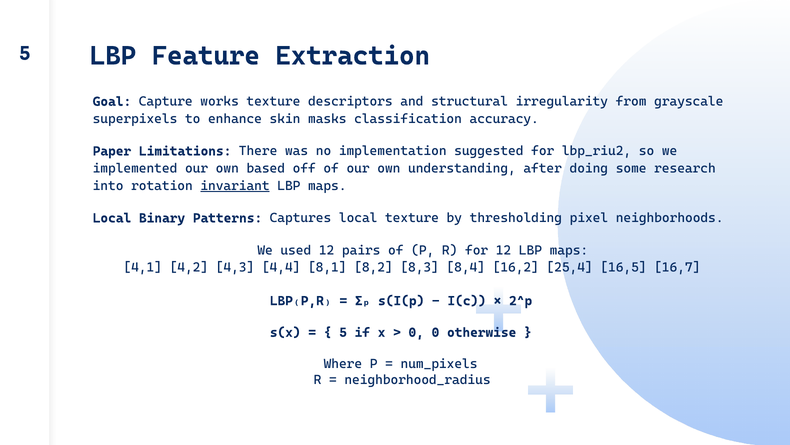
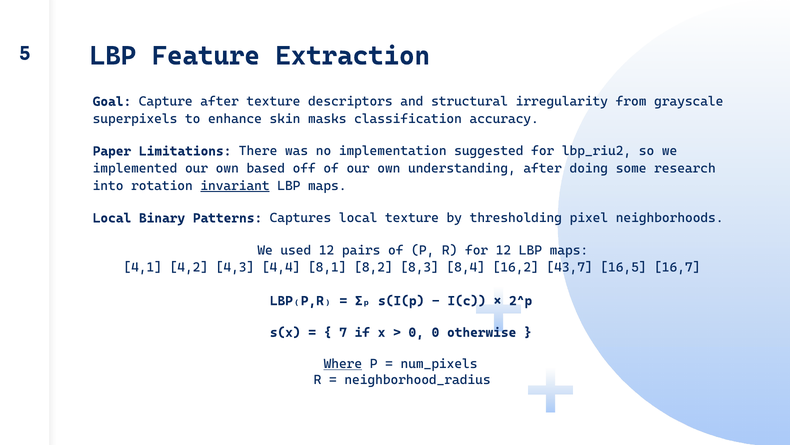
Capture works: works -> after
25,4: 25,4 -> 43,7
5 at (343, 332): 5 -> 7
Where underline: none -> present
